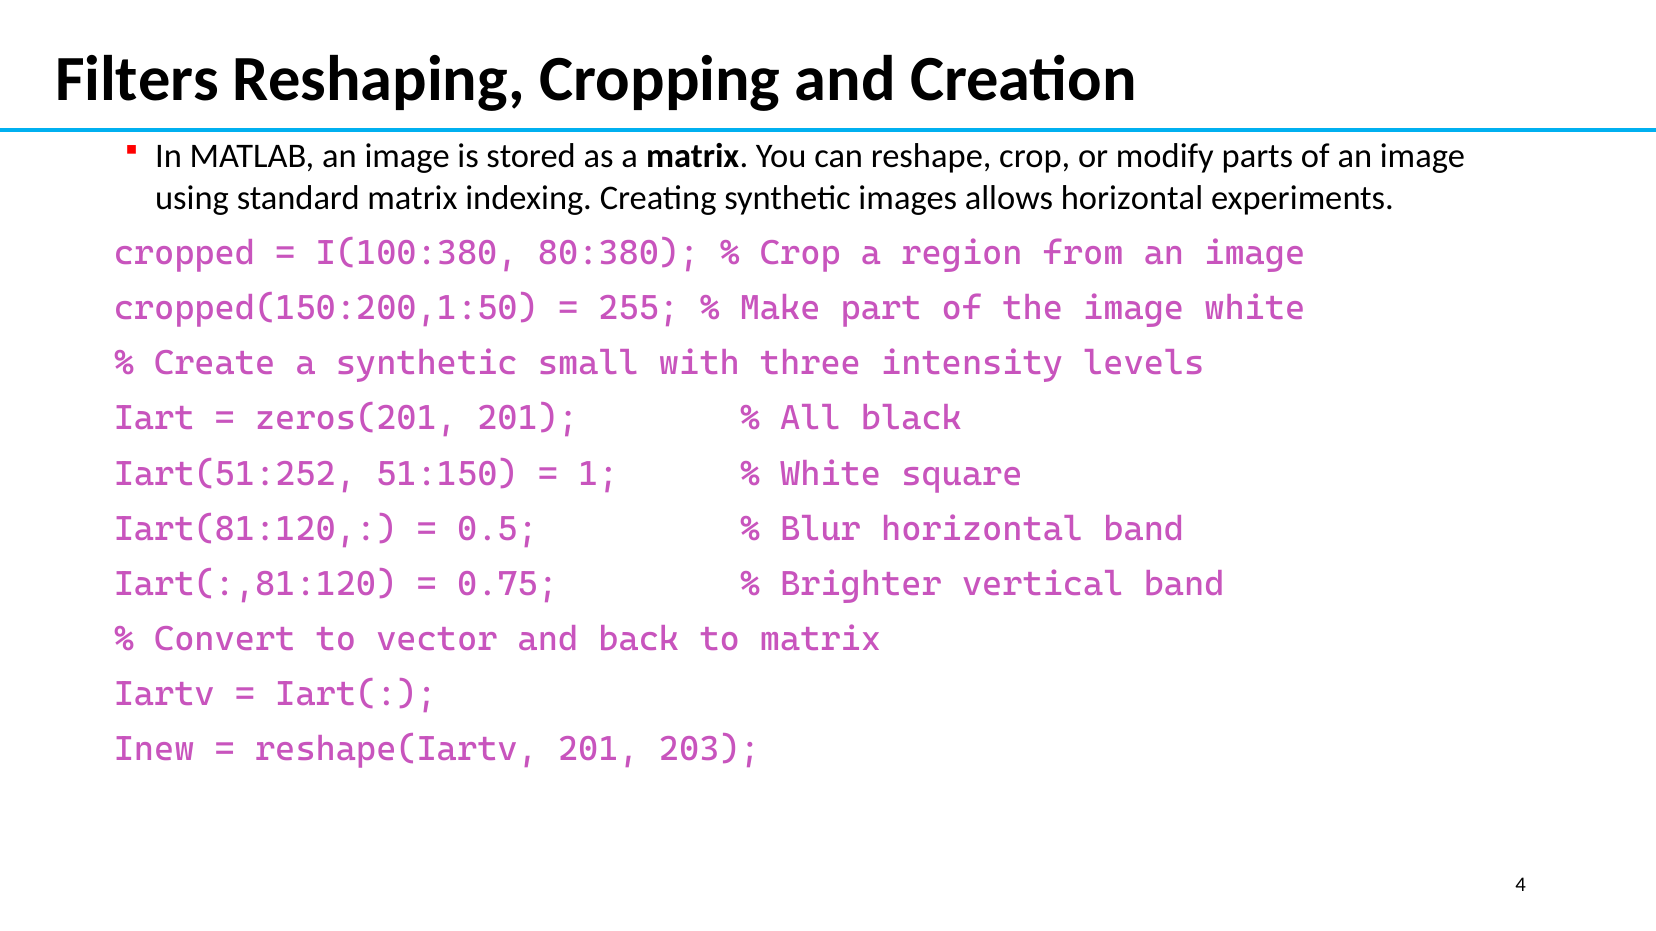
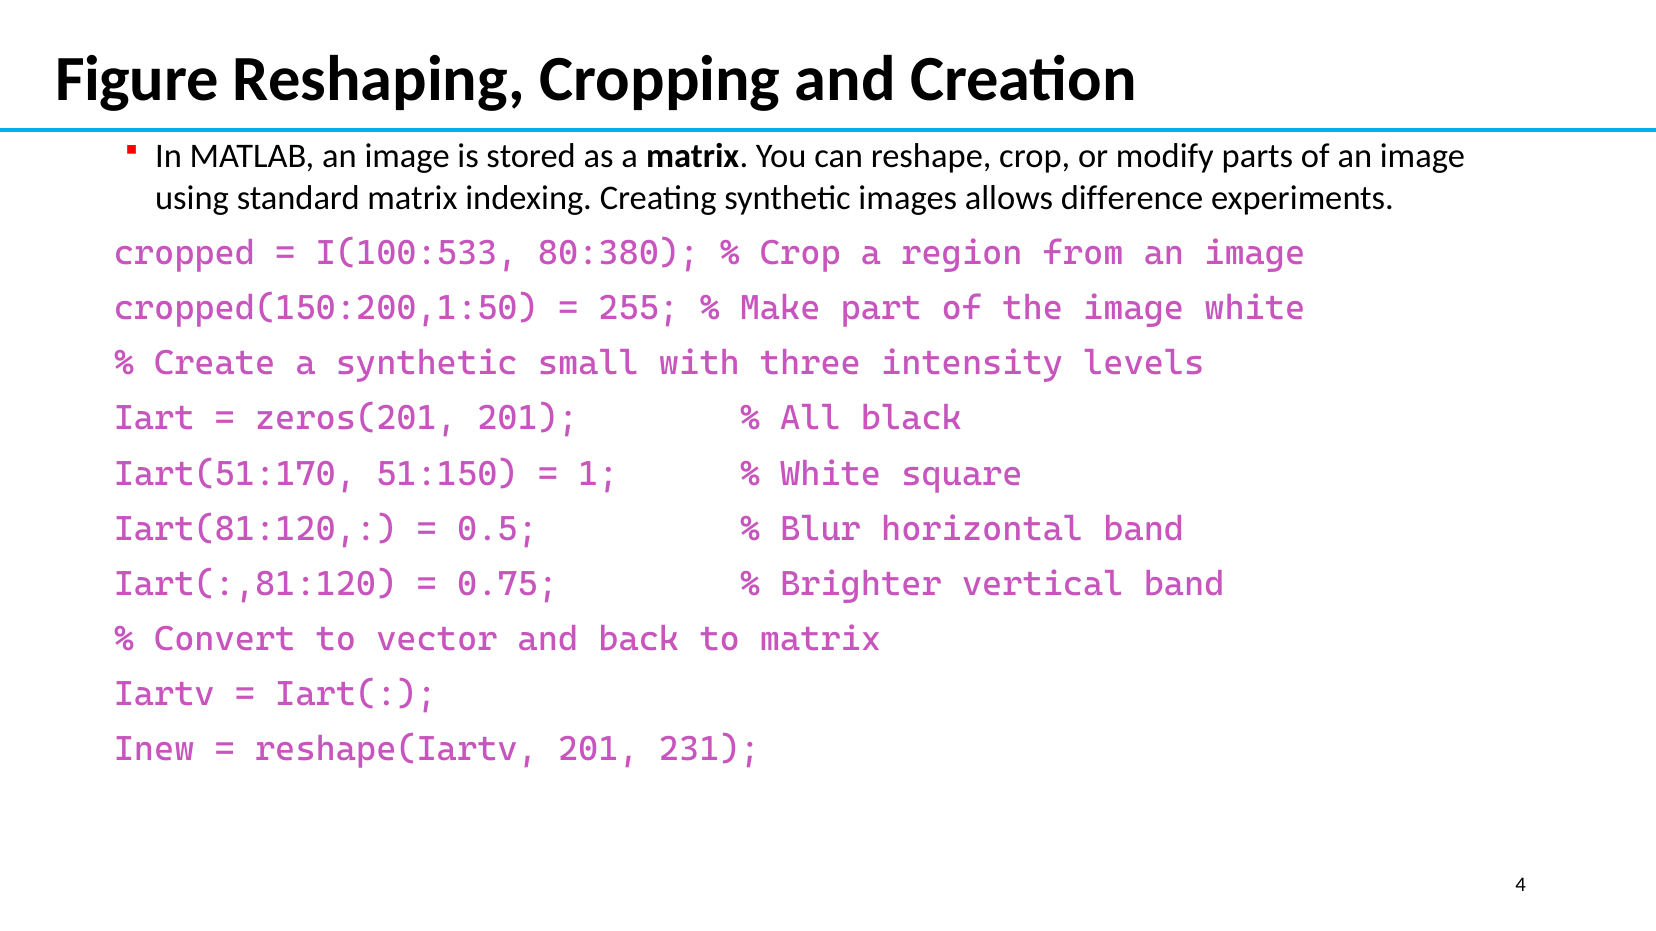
Filters: Filters -> Figure
allows horizontal: horizontal -> difference
I(100:380: I(100:380 -> I(100:533
Iart(51:252: Iart(51:252 -> Iart(51:170
203: 203 -> 231
